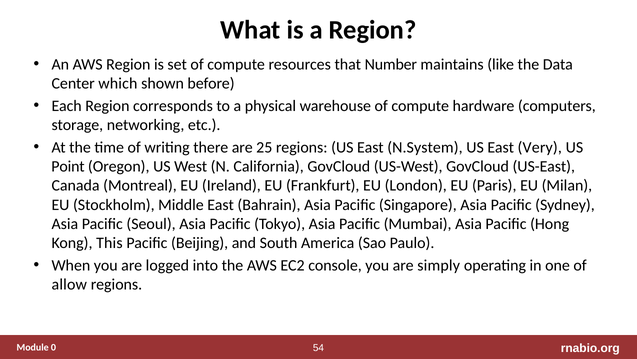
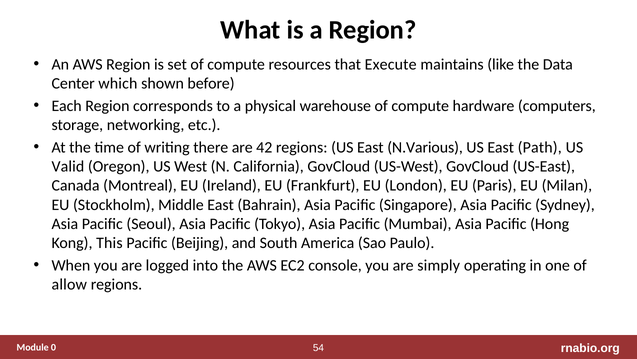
Number: Number -> Execute
25: 25 -> 42
N.System: N.System -> N.Various
Very: Very -> Path
Point: Point -> Valid
